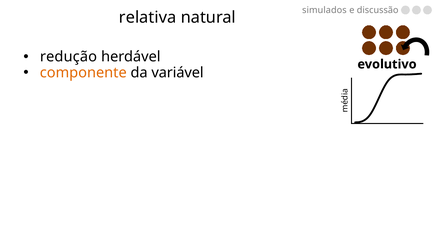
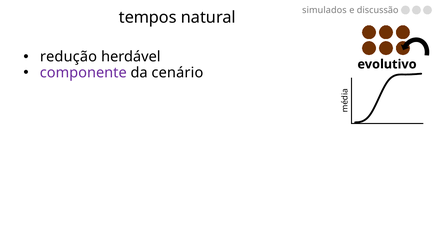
relativa: relativa -> tempos
componente colour: orange -> purple
variável: variável -> cenário
